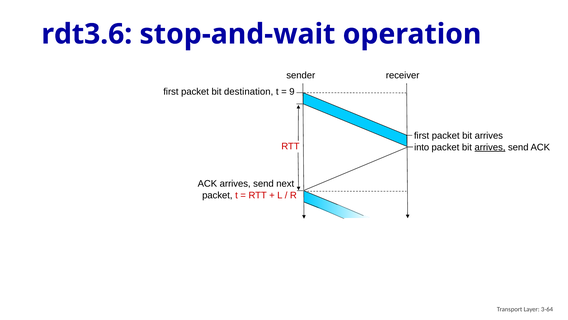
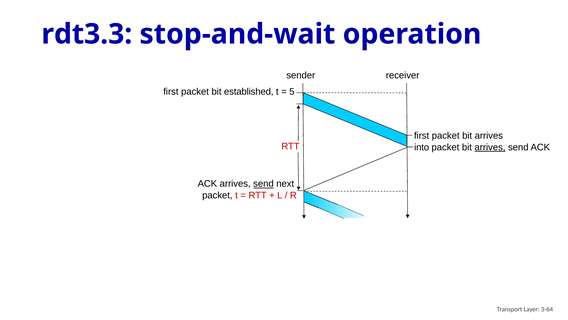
rdt3.6: rdt3.6 -> rdt3.3
destination: destination -> established
9: 9 -> 5
send at (263, 184) underline: none -> present
